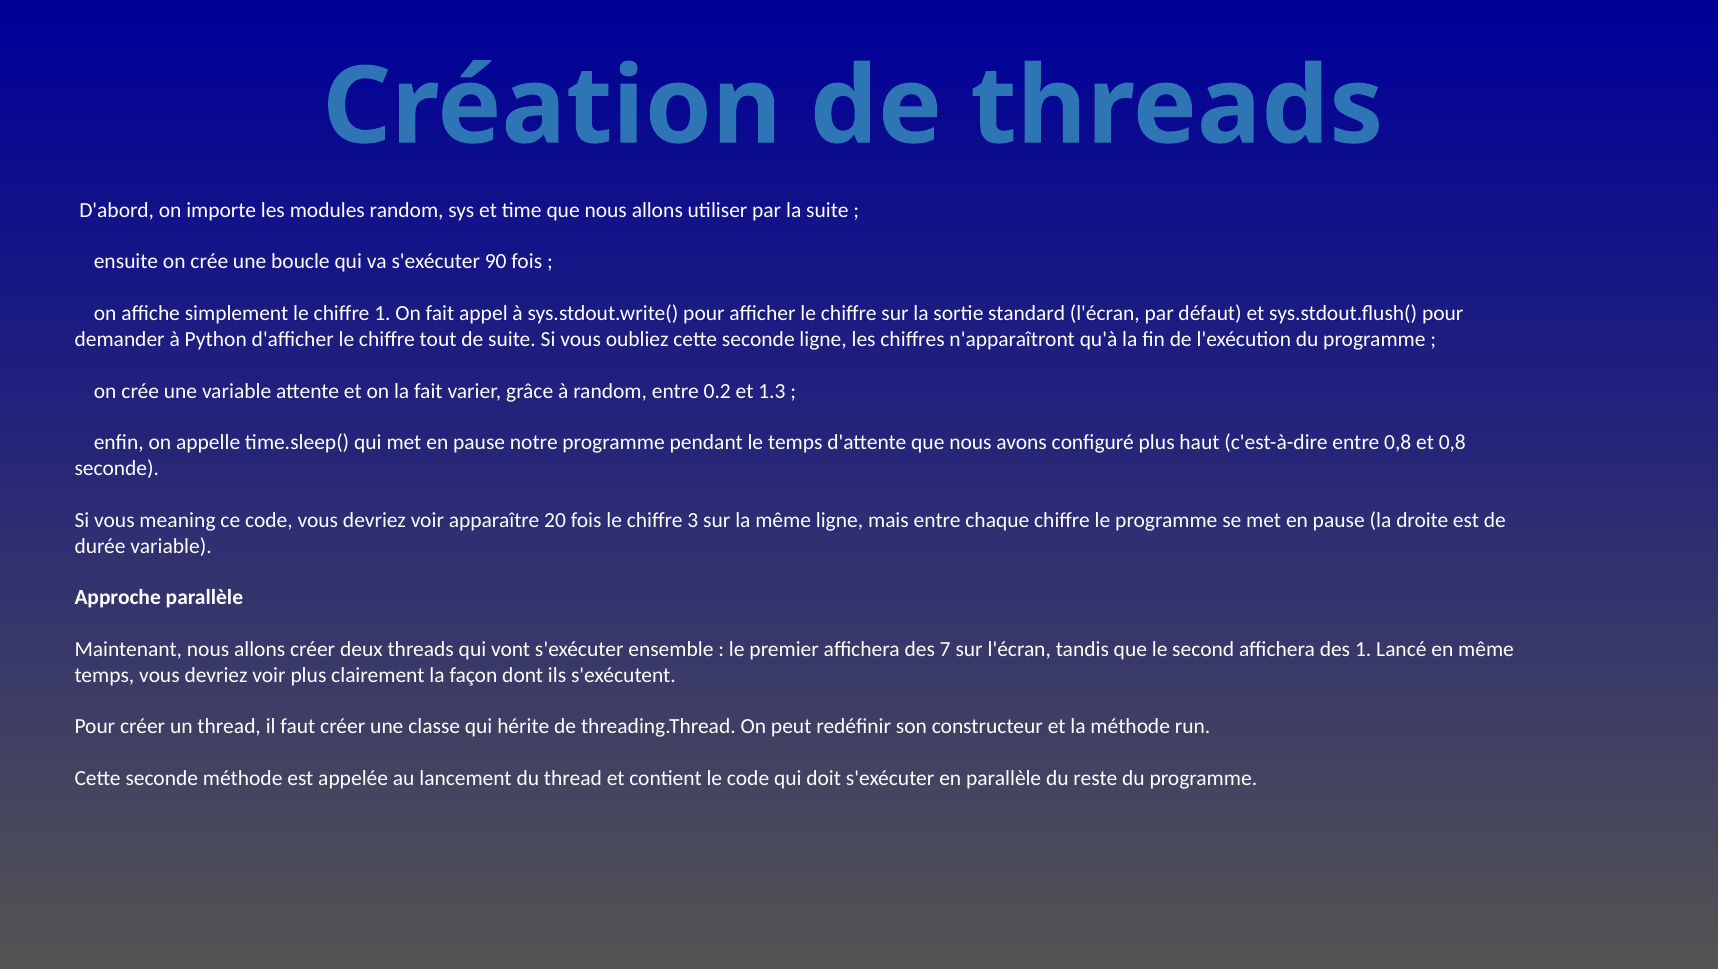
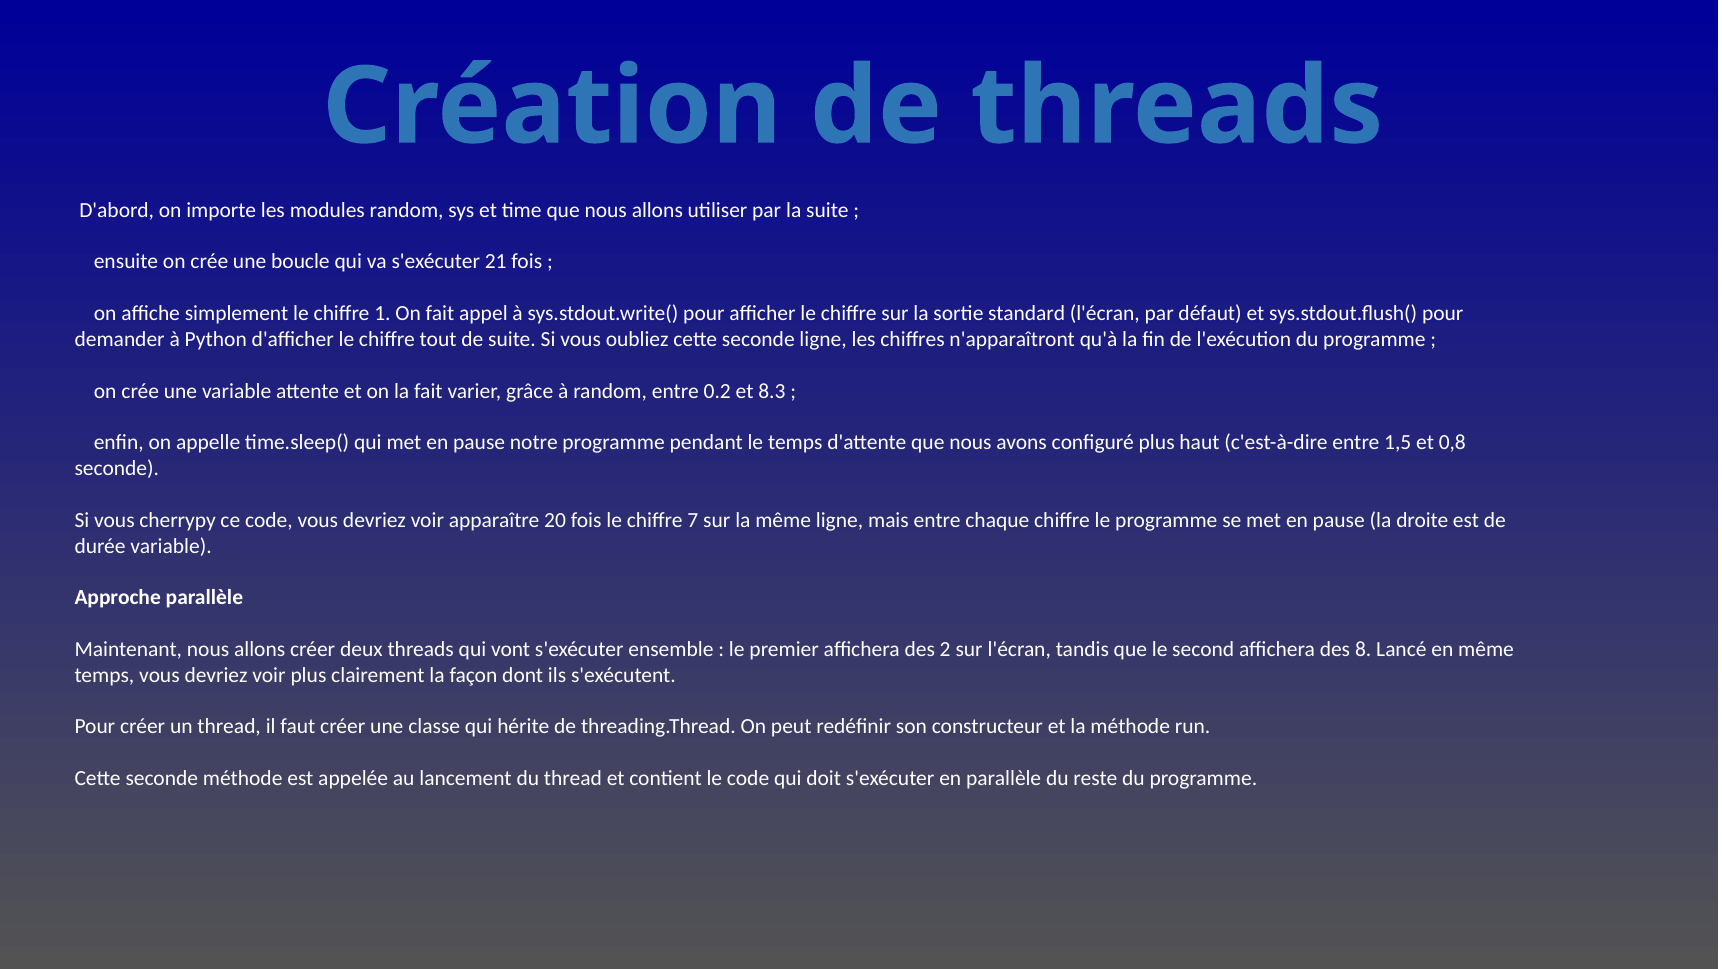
90: 90 -> 21
1.3: 1.3 -> 8.3
entre 0,8: 0,8 -> 1,5
meaning: meaning -> cherrypy
3: 3 -> 7
7: 7 -> 2
des 1: 1 -> 8
